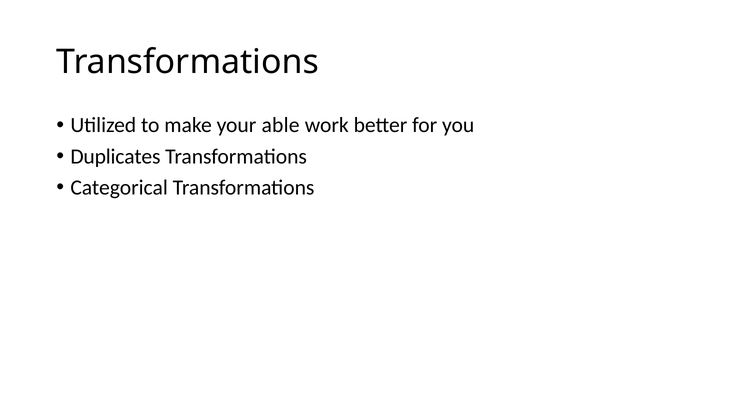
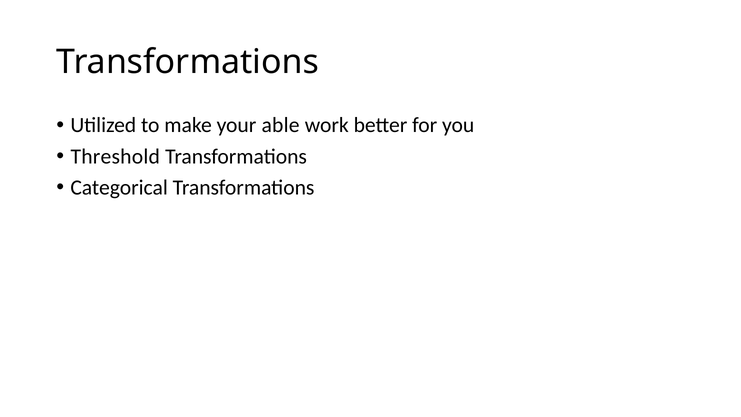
Duplicates: Duplicates -> Threshold
